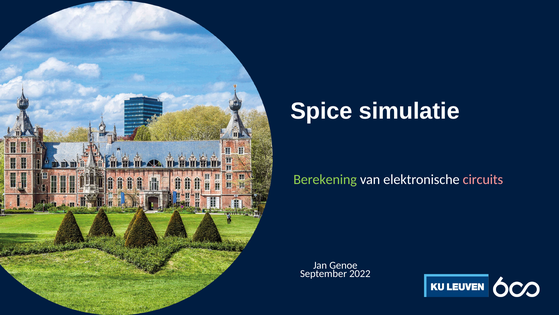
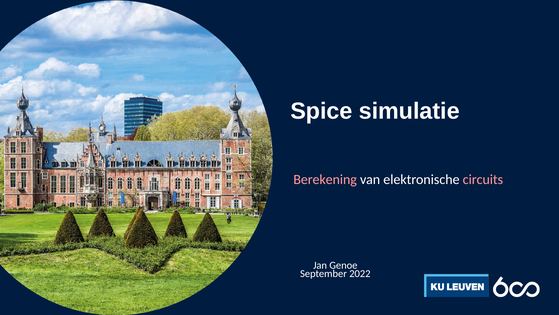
Berekening colour: light green -> pink
